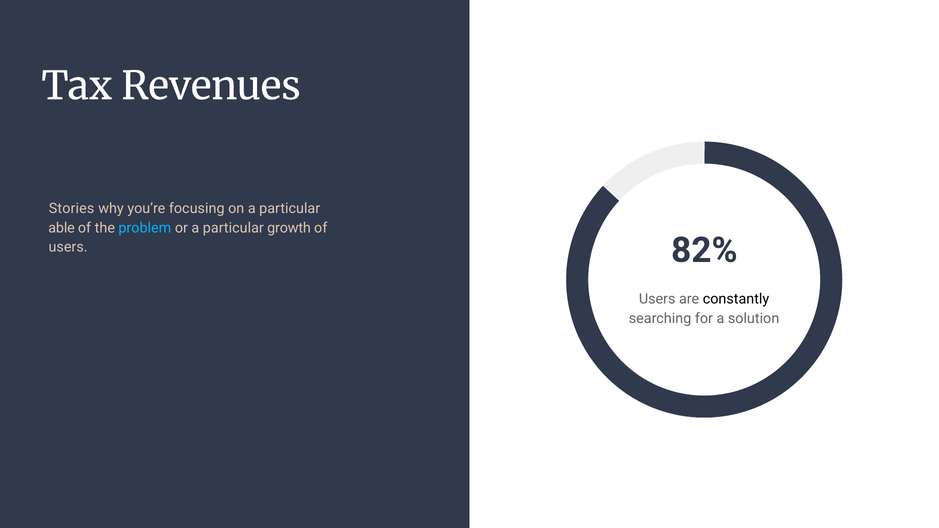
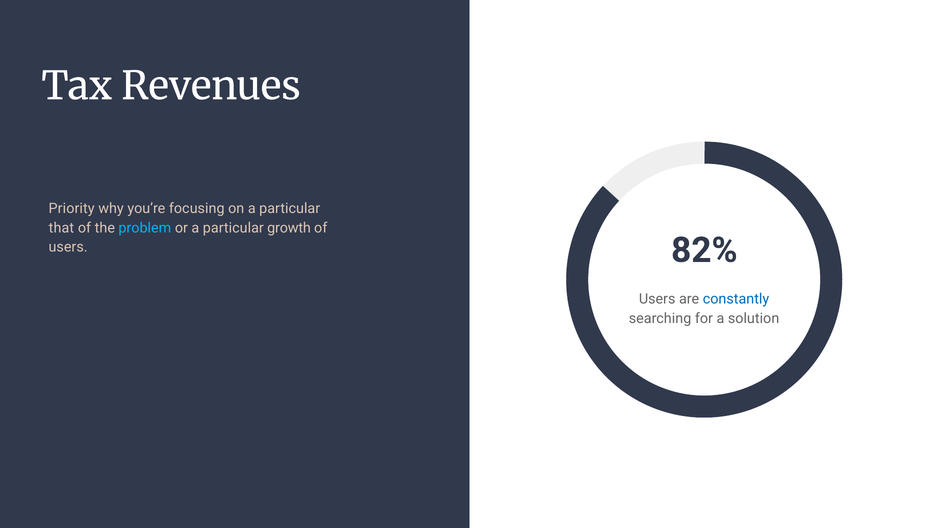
Stories: Stories -> Priority
able: able -> that
constantly colour: black -> blue
